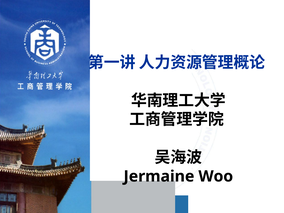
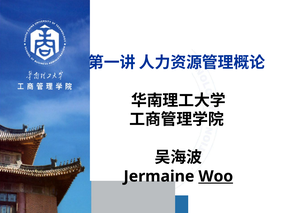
Woo underline: none -> present
